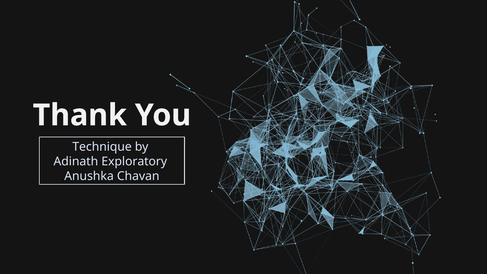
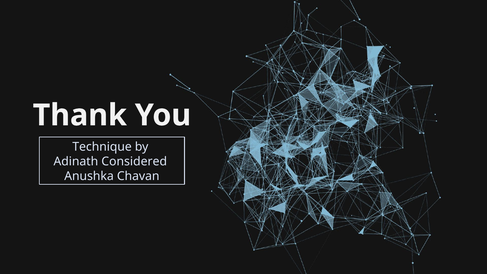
Exploratory: Exploratory -> Considered
